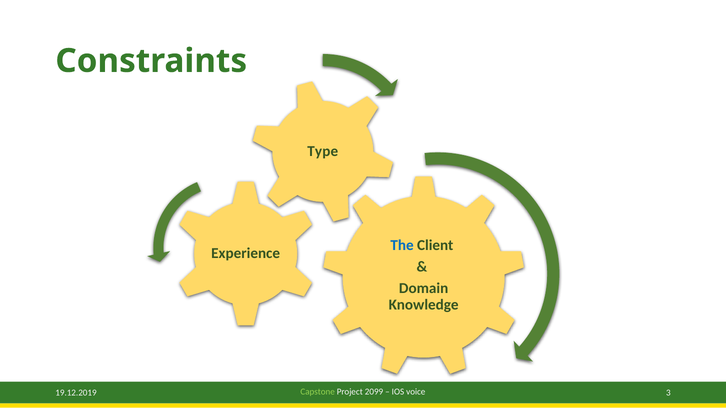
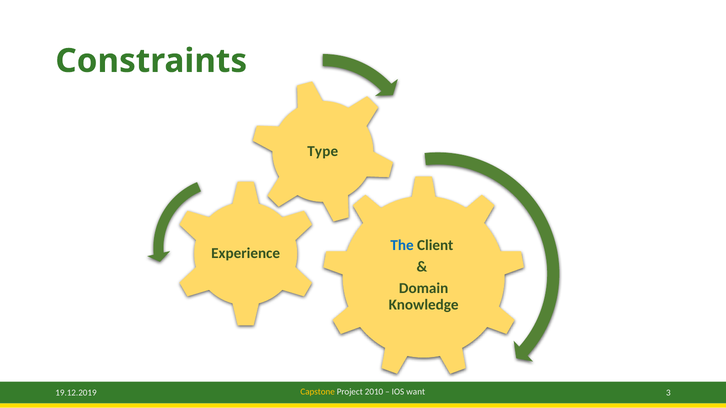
Capstone colour: light green -> yellow
2099: 2099 -> 2010
voice: voice -> want
